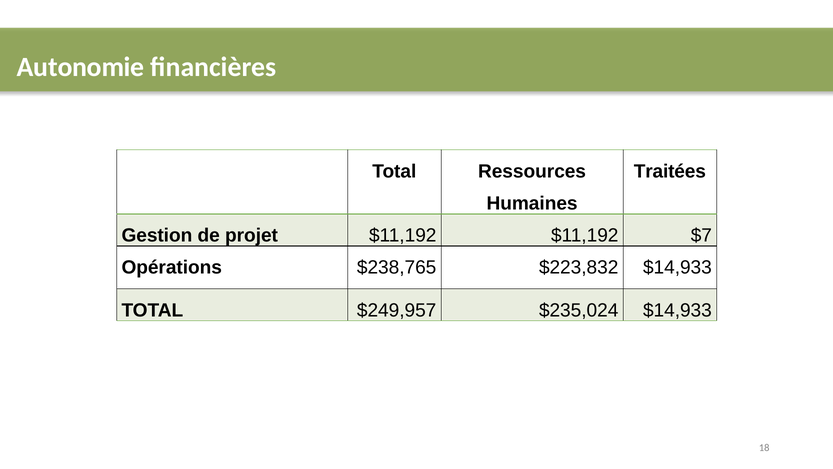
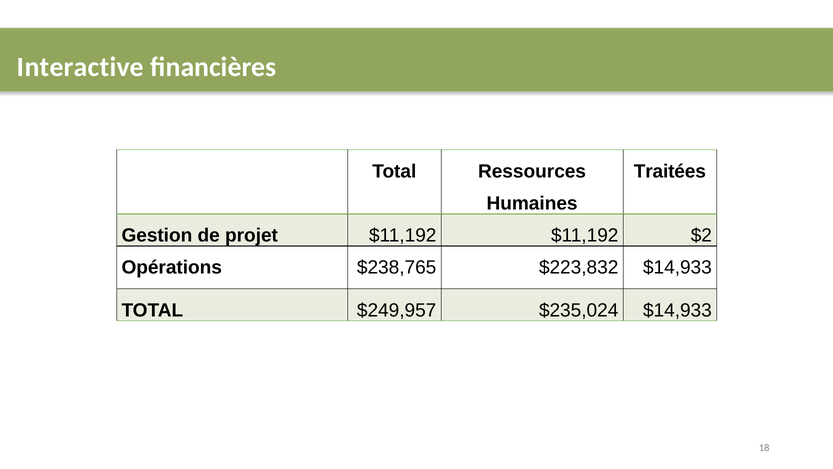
Autonomie: Autonomie -> Interactive
$7: $7 -> $2
